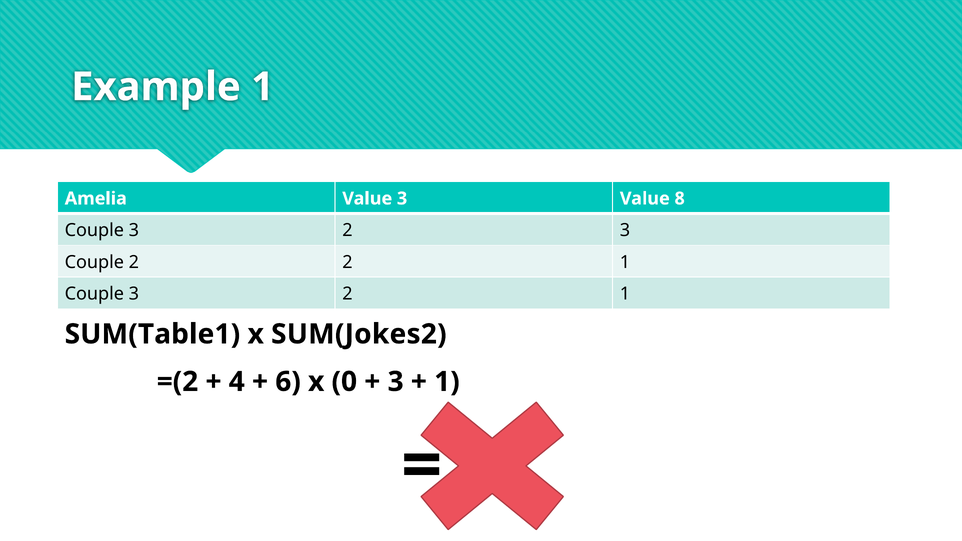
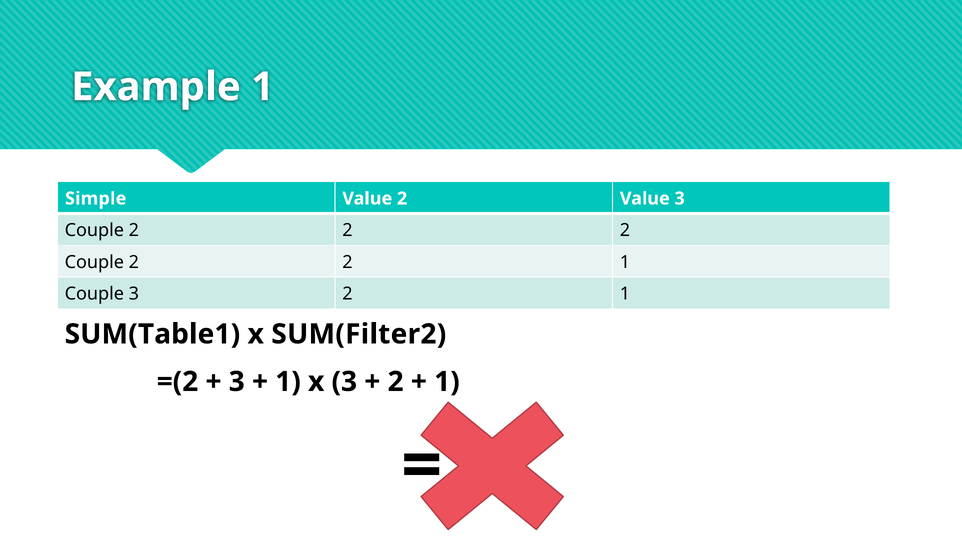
Amelia: Amelia -> Simple
Value 3: 3 -> 2
Value 8: 8 -> 3
3 at (134, 230): 3 -> 2
3 at (625, 230): 3 -> 2
SUM(Jokes2: SUM(Jokes2 -> SUM(Filter2
4 at (237, 382): 4 -> 3
6 at (288, 382): 6 -> 1
x 0: 0 -> 3
3 at (396, 382): 3 -> 2
